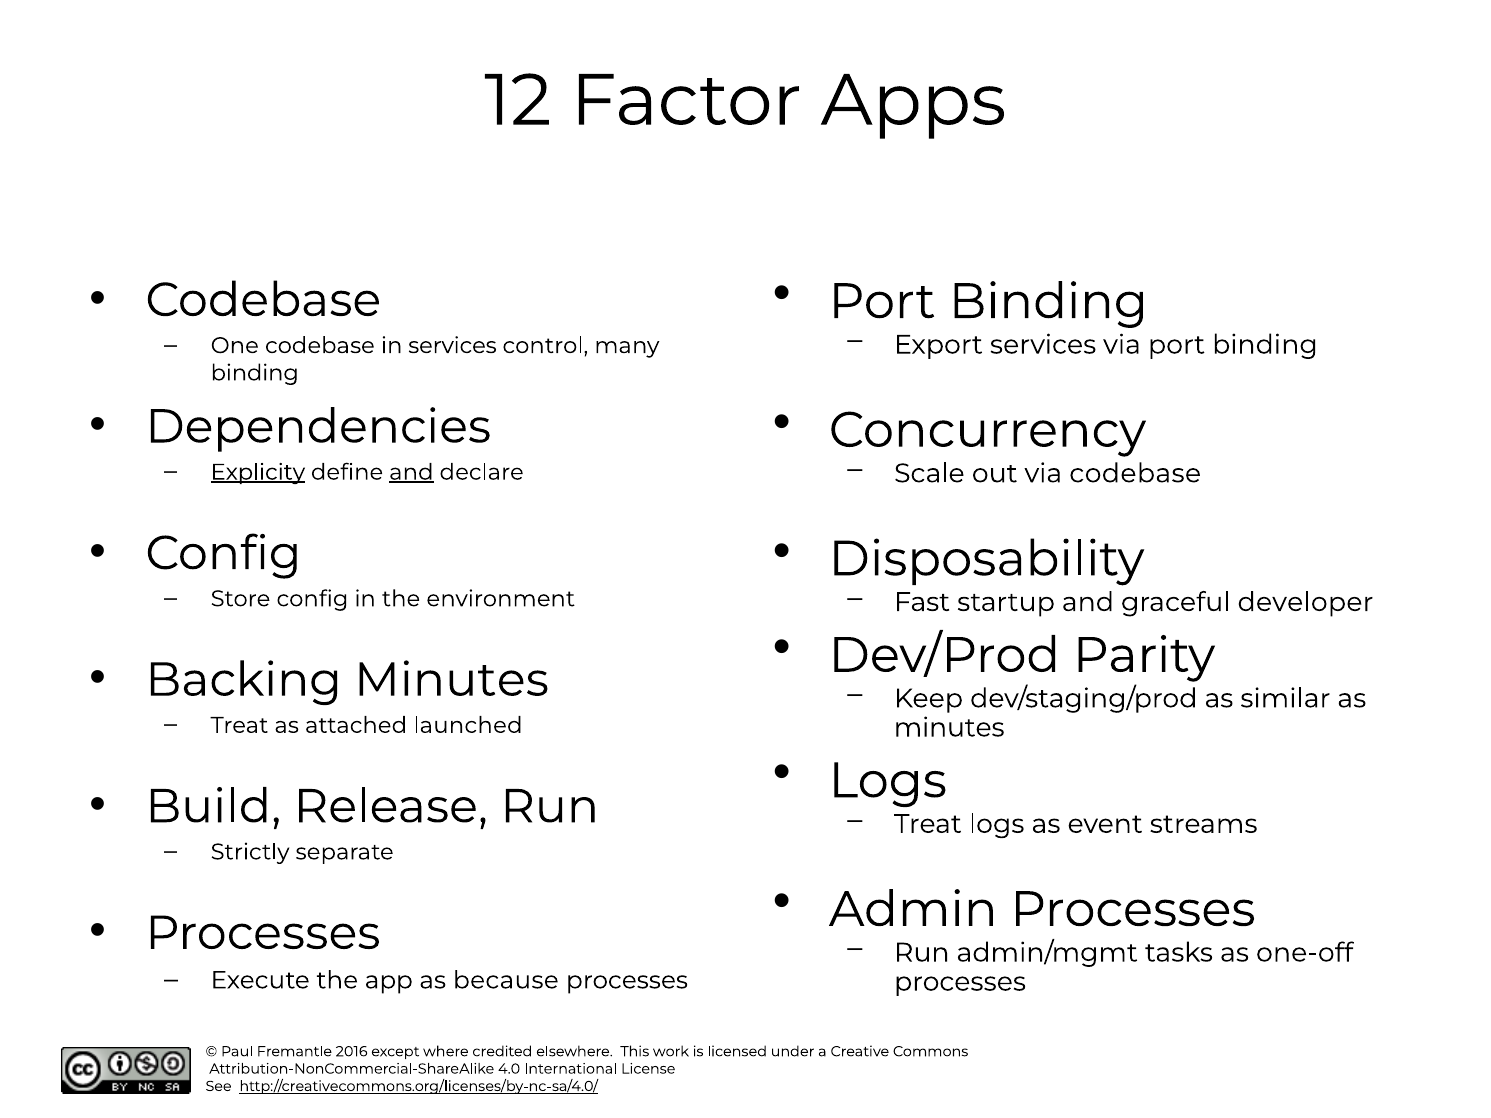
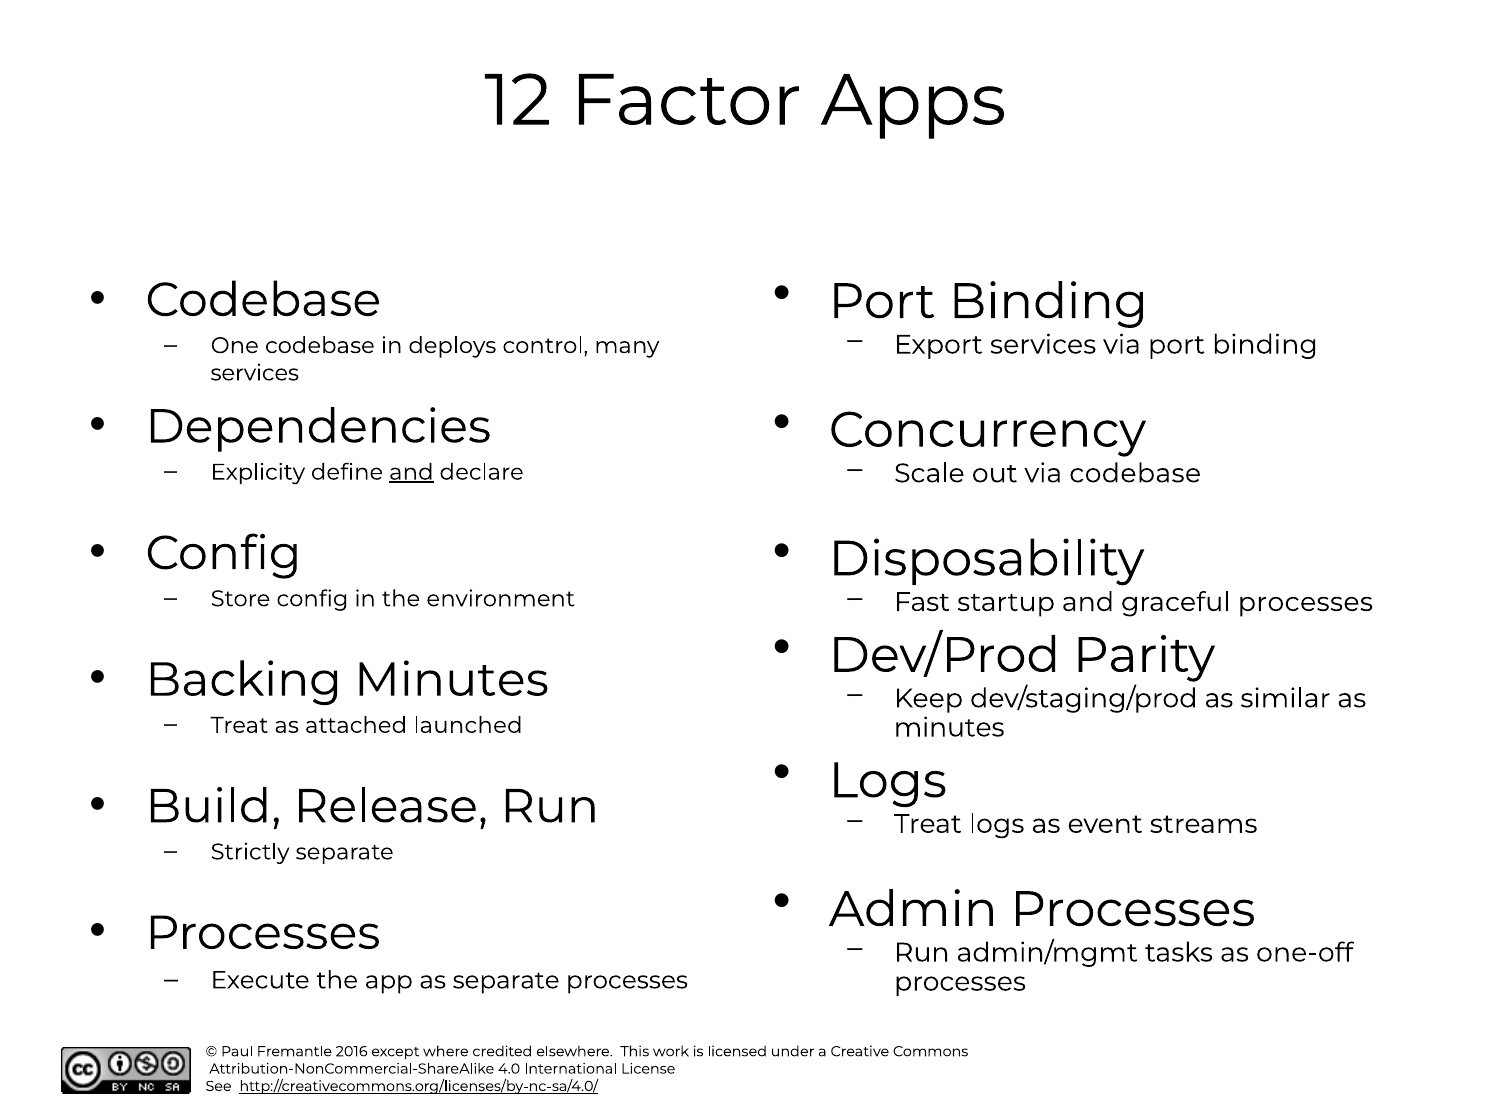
in services: services -> deploys
binding at (255, 373): binding -> services
Explicity underline: present -> none
graceful developer: developer -> processes
as because: because -> separate
